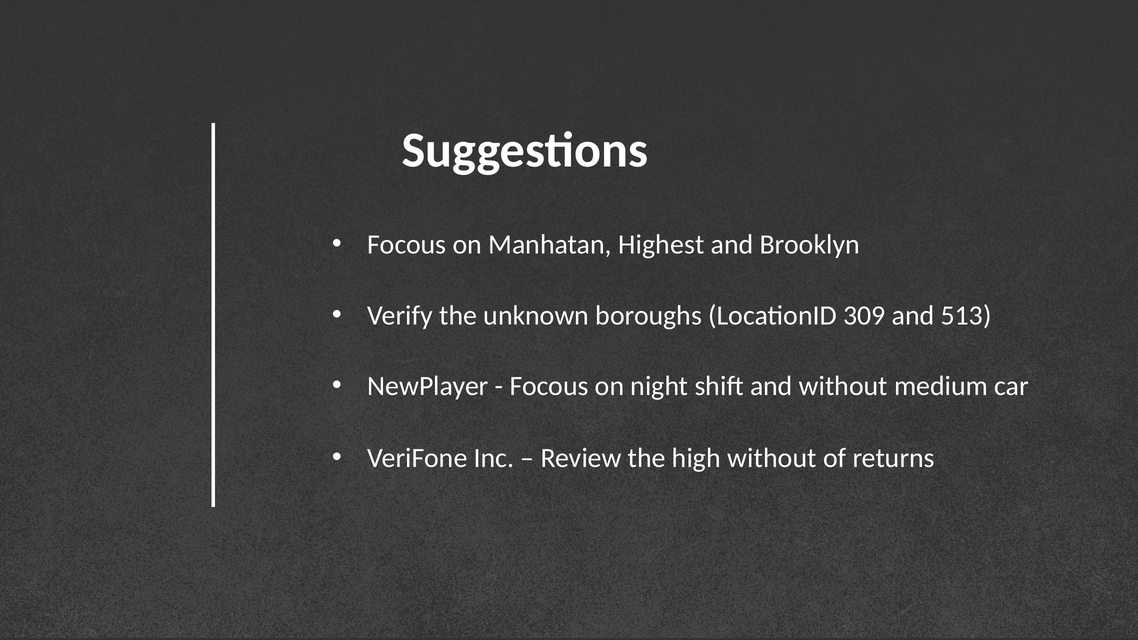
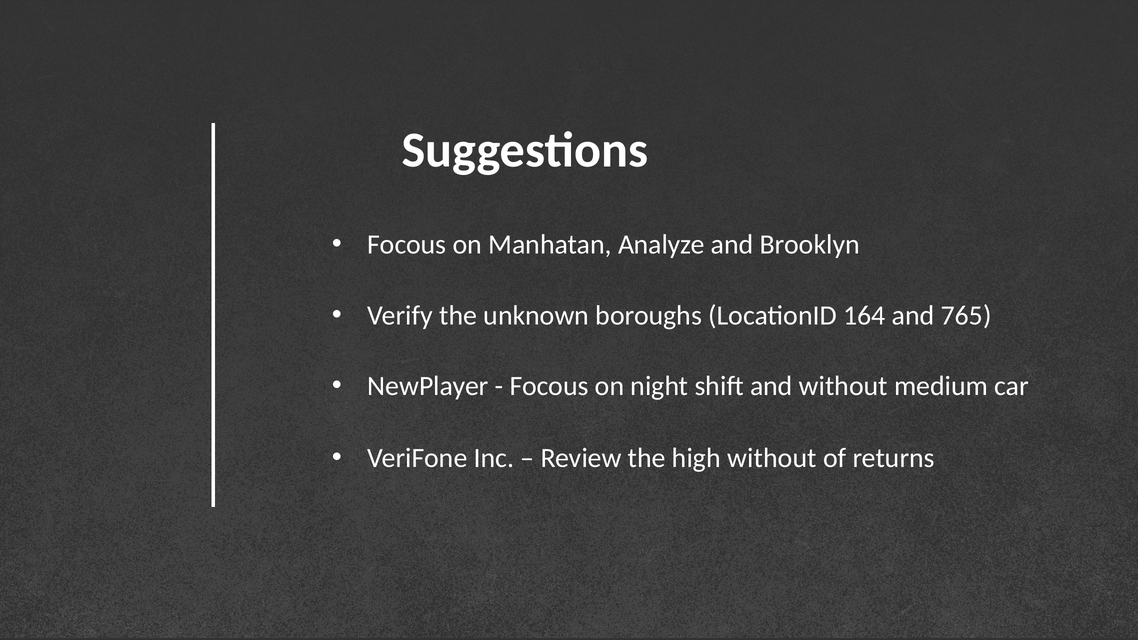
Highest: Highest -> Analyze
309: 309 -> 164
513: 513 -> 765
